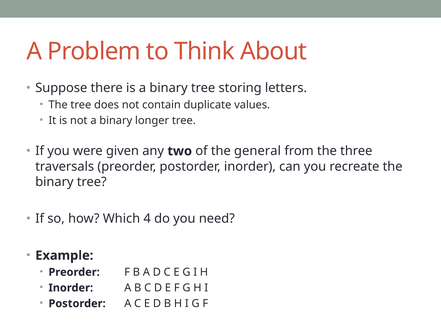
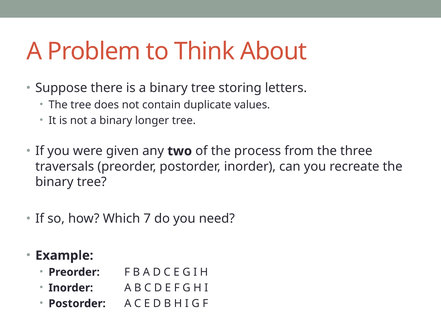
general: general -> process
4: 4 -> 7
